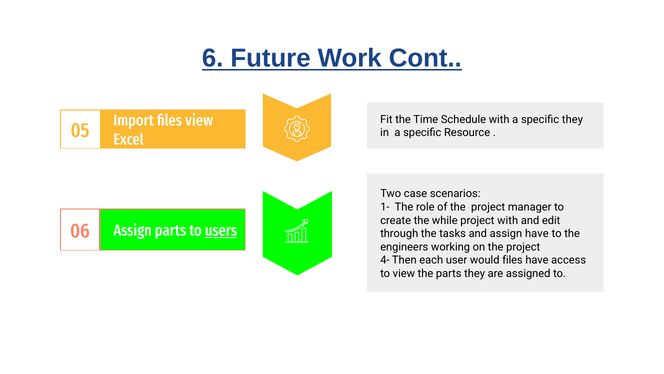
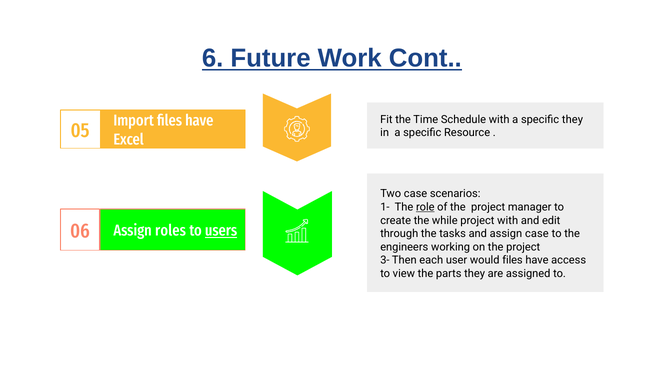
Import files view: view -> have
role underline: none -> present
Assign parts: parts -> roles
assign have: have -> case
4-: 4- -> 3-
